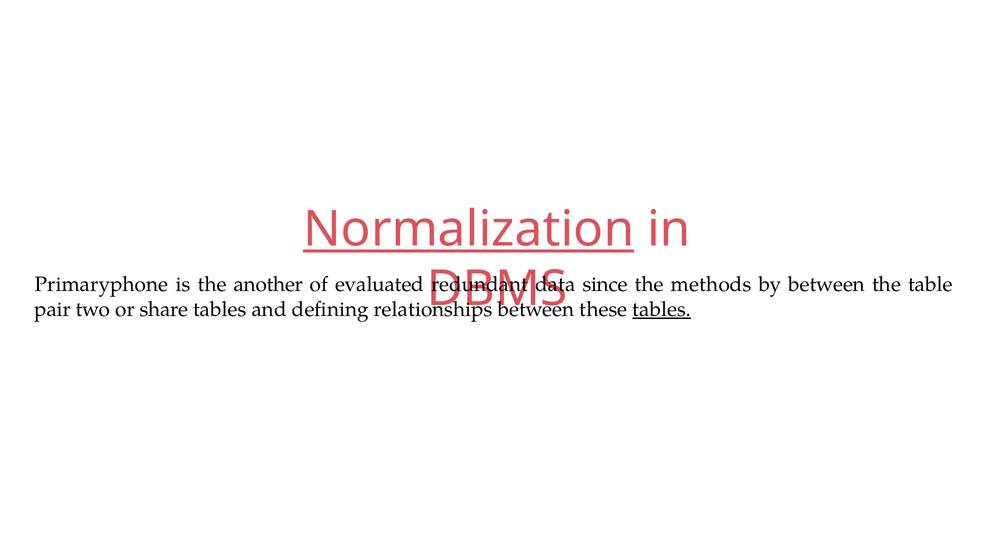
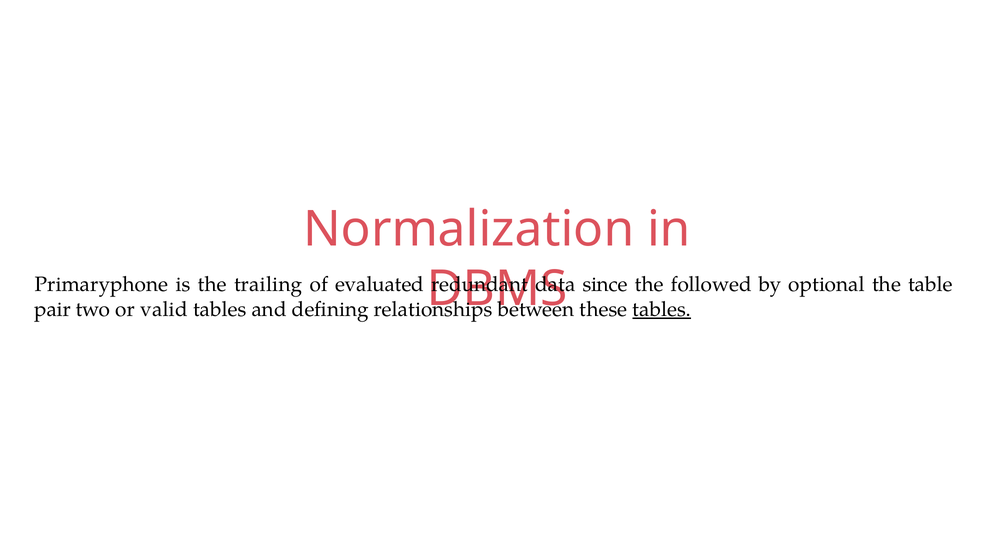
Normalization underline: present -> none
another: another -> trailing
methods: methods -> followed
by between: between -> optional
share: share -> valid
